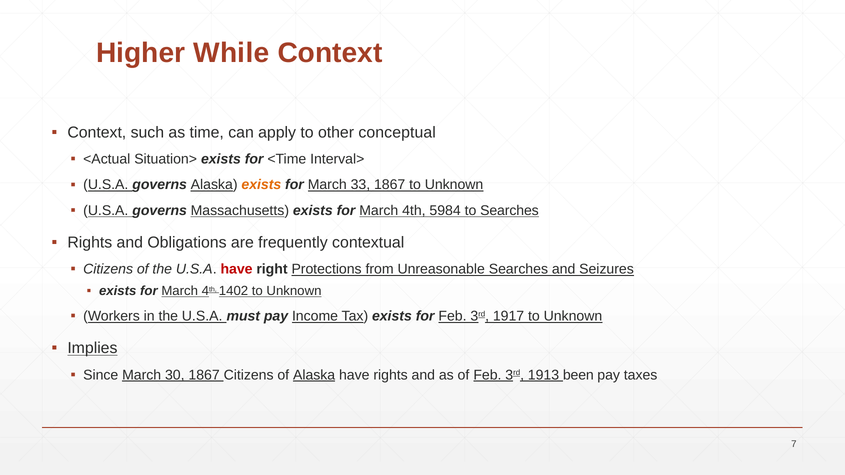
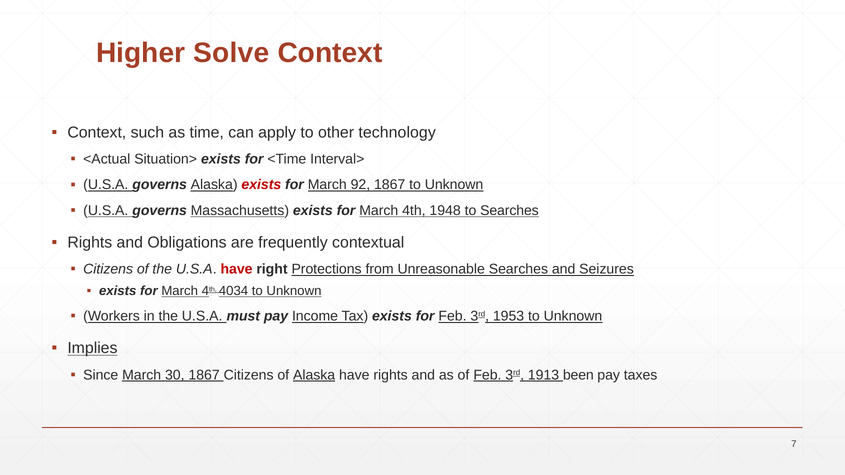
While: While -> Solve
conceptual: conceptual -> technology
exists at (261, 185) colour: orange -> red
33: 33 -> 92
5984: 5984 -> 1948
1402: 1402 -> 4034
1917: 1917 -> 1953
